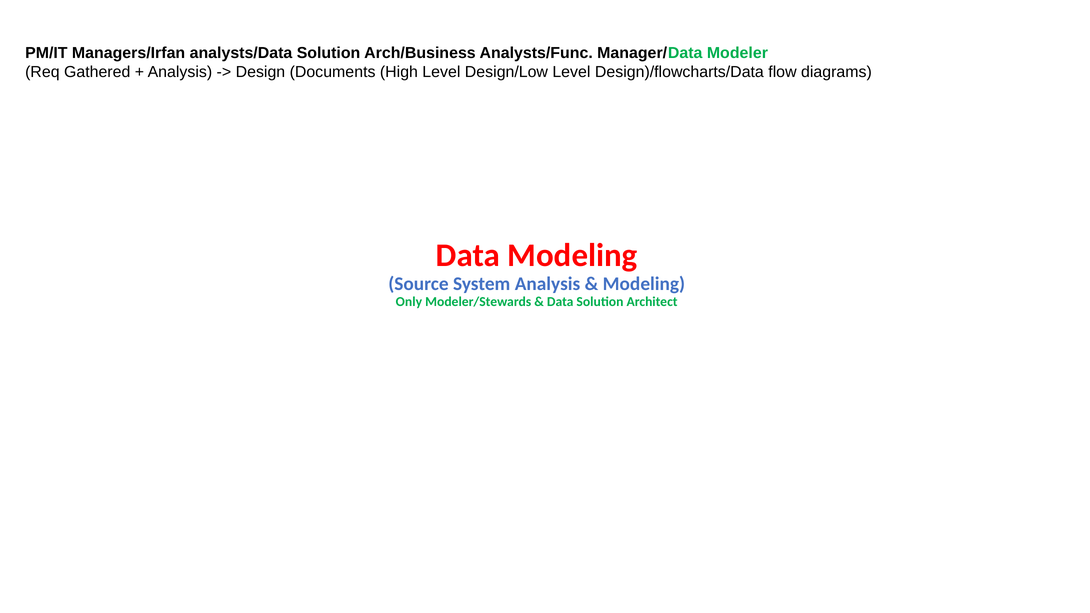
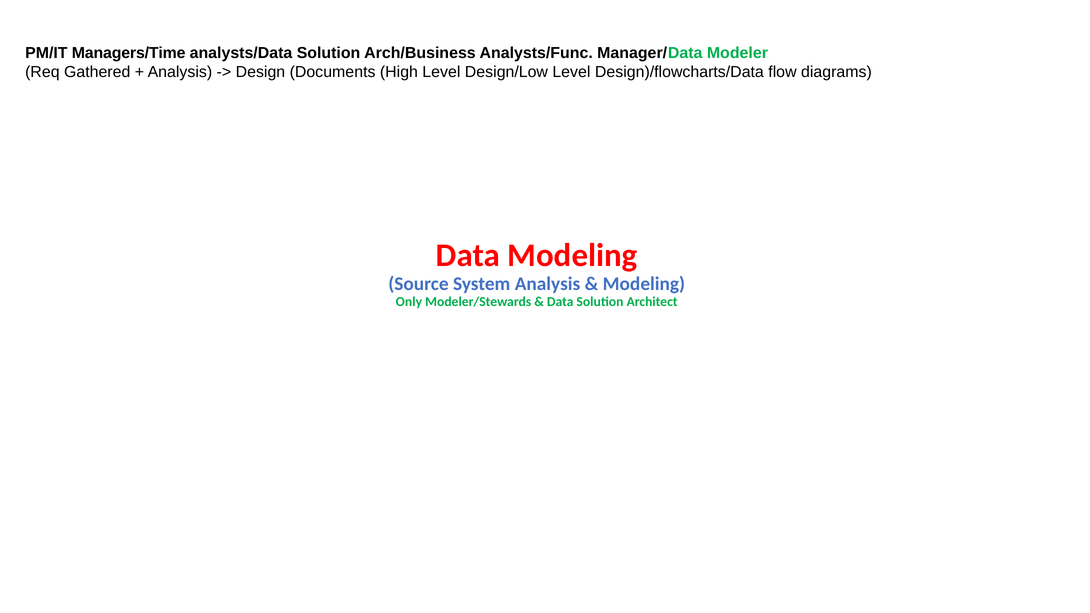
Managers/Irfan: Managers/Irfan -> Managers/Time
